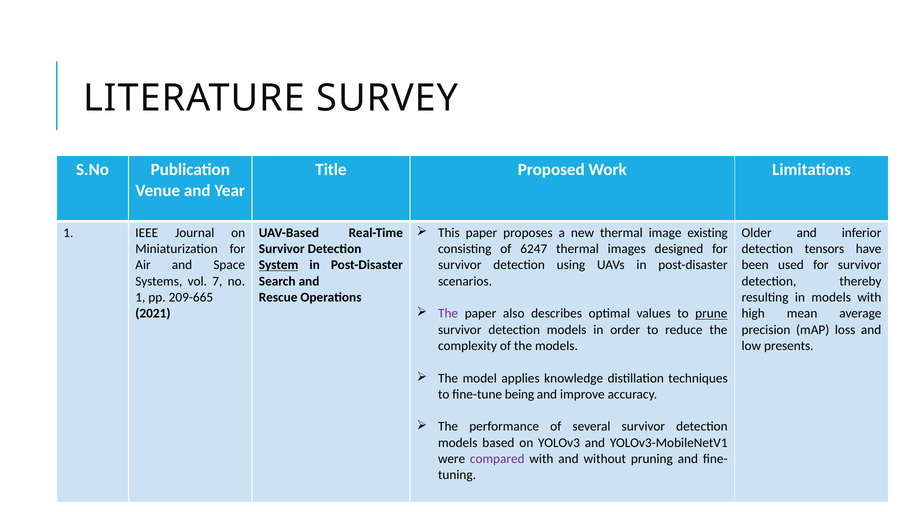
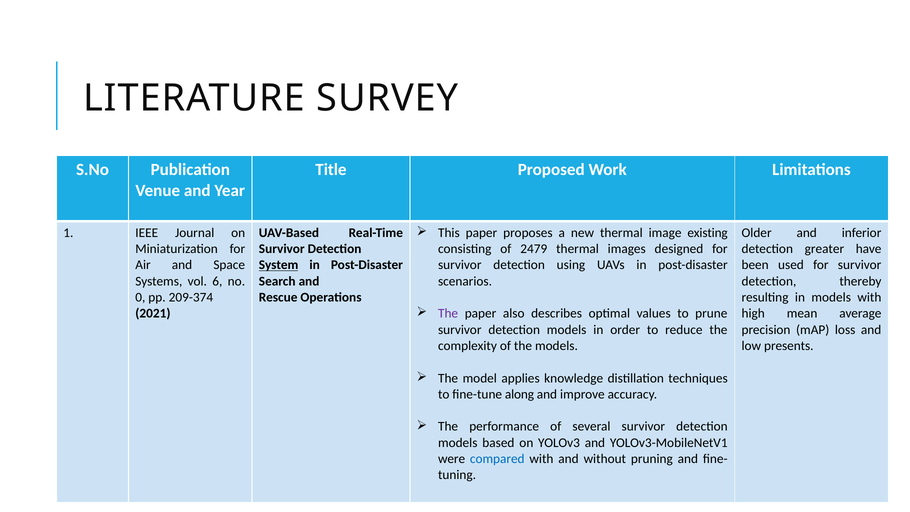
6247: 6247 -> 2479
tensors: tensors -> greater
7: 7 -> 6
1 at (140, 297): 1 -> 0
209-665: 209-665 -> 209-374
prune underline: present -> none
being: being -> along
compared colour: purple -> blue
